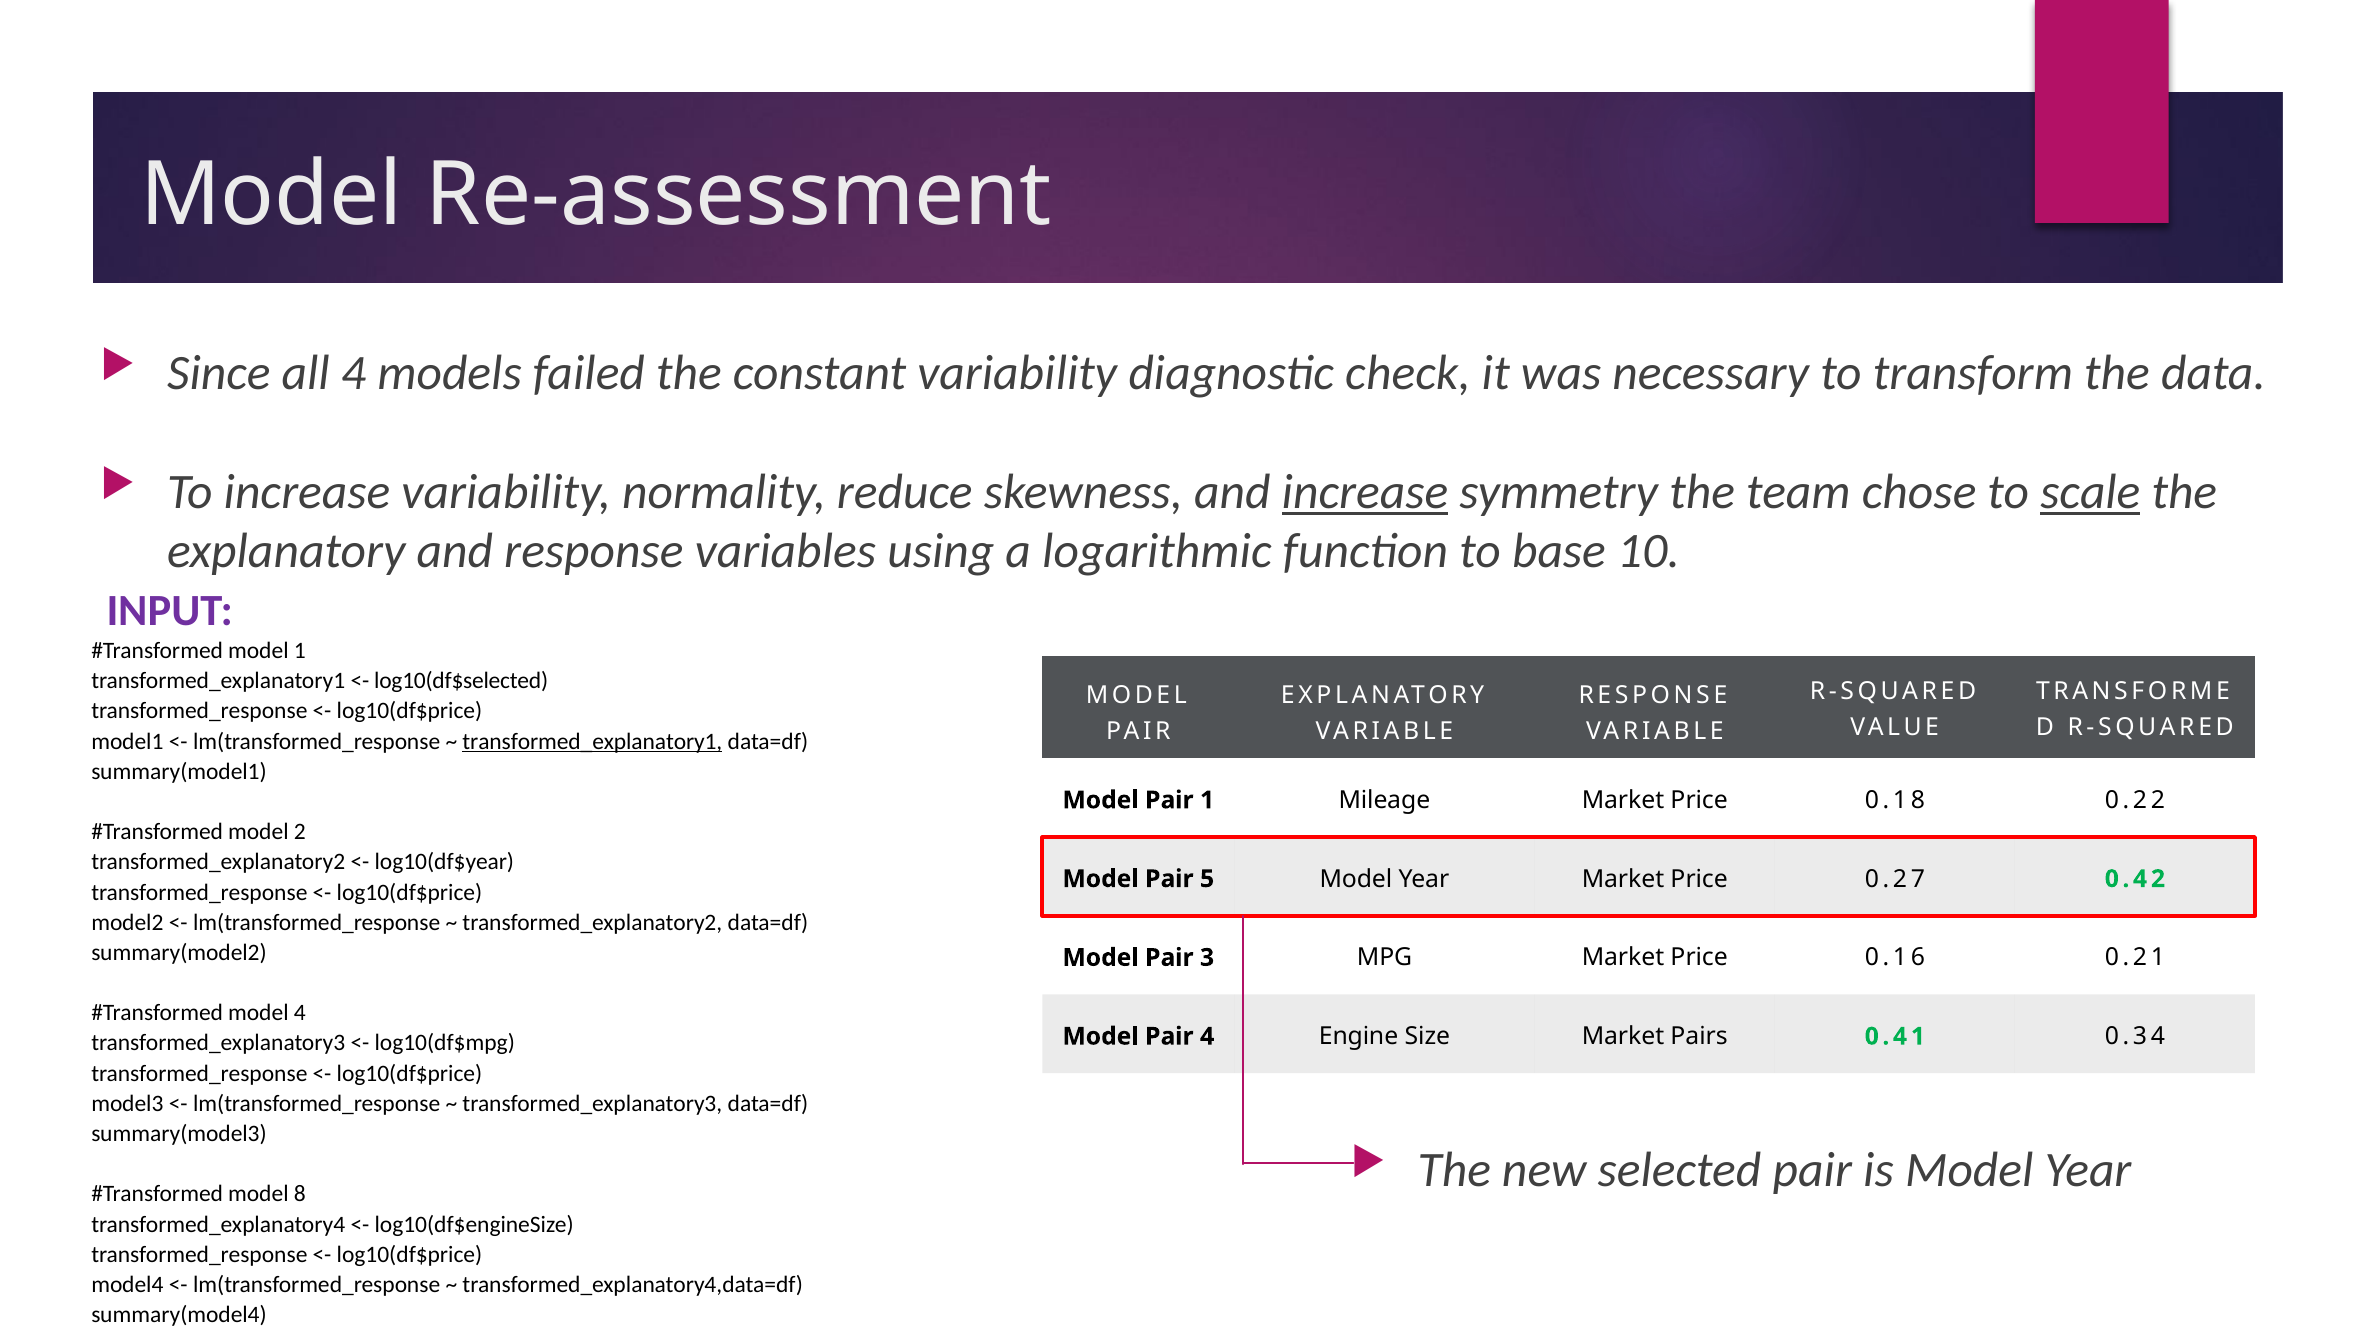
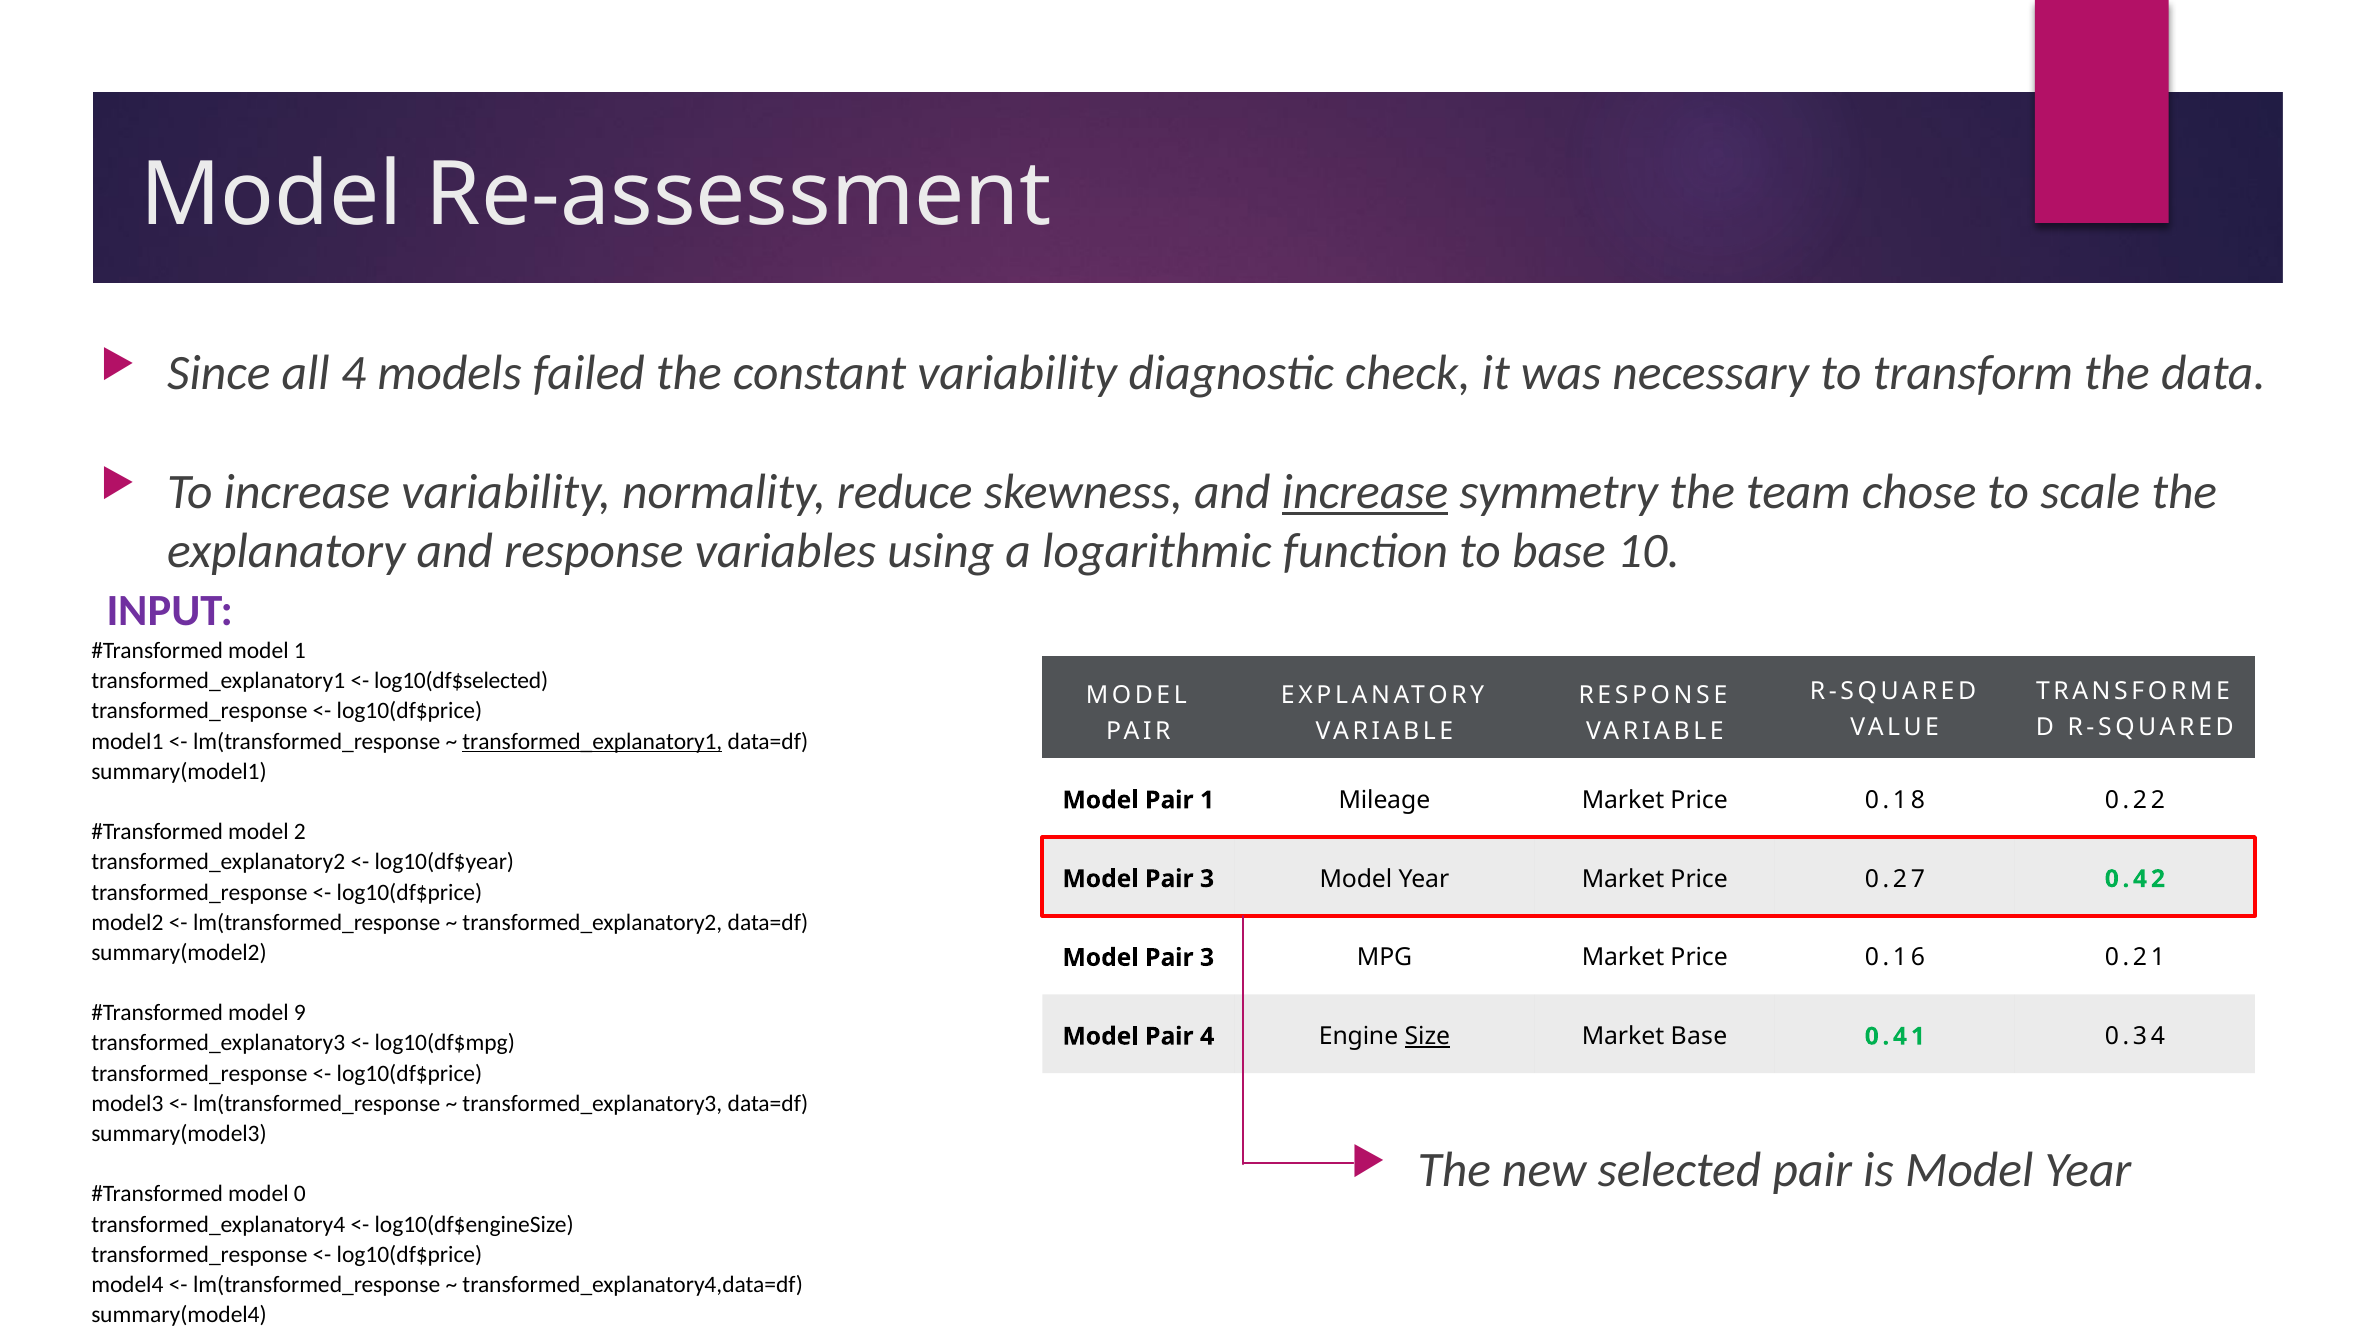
scale underline: present -> none
5 at (1207, 879): 5 -> 3
model 4: 4 -> 9
Size underline: none -> present
Market Pairs: Pairs -> Base
8: 8 -> 0
